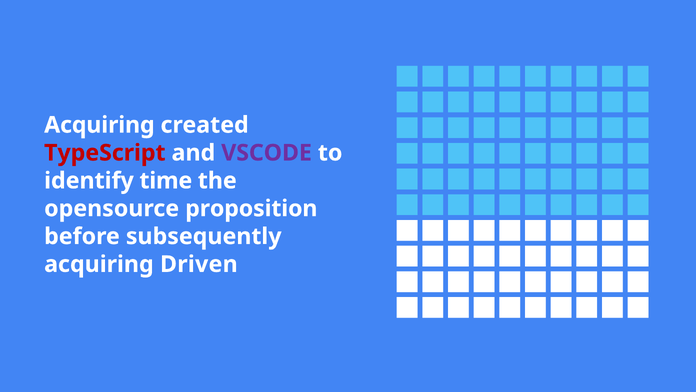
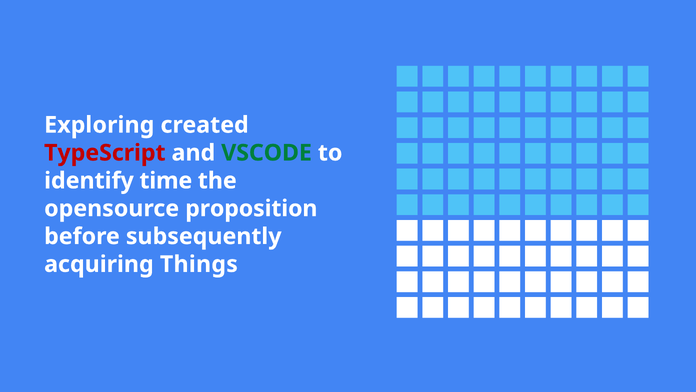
Acquiring at (99, 125): Acquiring -> Exploring
VSCODE colour: purple -> green
Driven: Driven -> Things
